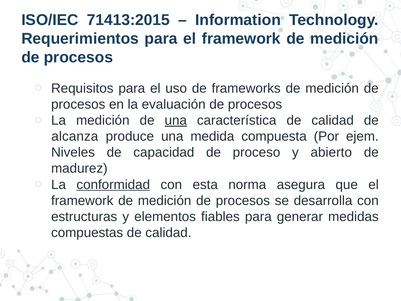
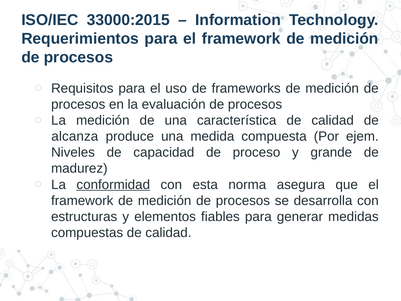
71413:2015: 71413:2015 -> 33000:2015
una at (176, 120) underline: present -> none
abierto: abierto -> grande
